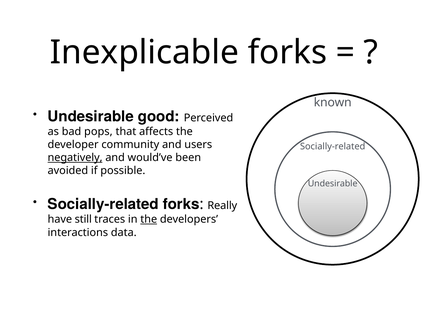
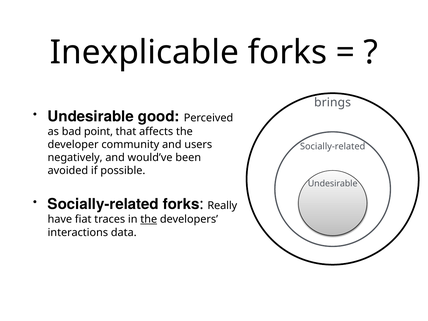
known: known -> brings
pops: pops -> point
negatively underline: present -> none
still: still -> fiat
